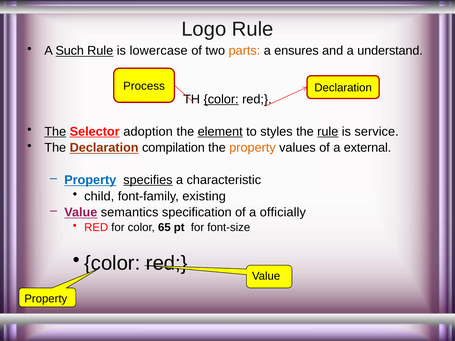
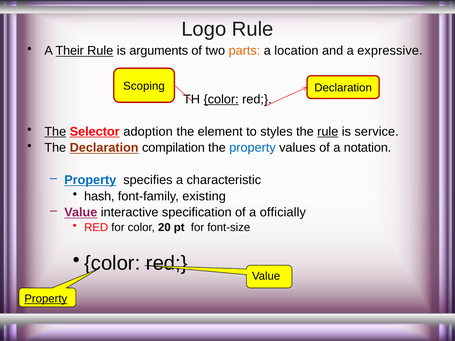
Such: Such -> Their
lowercase: lowercase -> arguments
ensures: ensures -> location
understand: understand -> expressive
Process: Process -> Scoping
element underline: present -> none
property at (252, 148) colour: orange -> blue
external: external -> notation
specifies underline: present -> none
child: child -> hash
semantics: semantics -> interactive
65: 65 -> 20
Property at (46, 299) underline: none -> present
